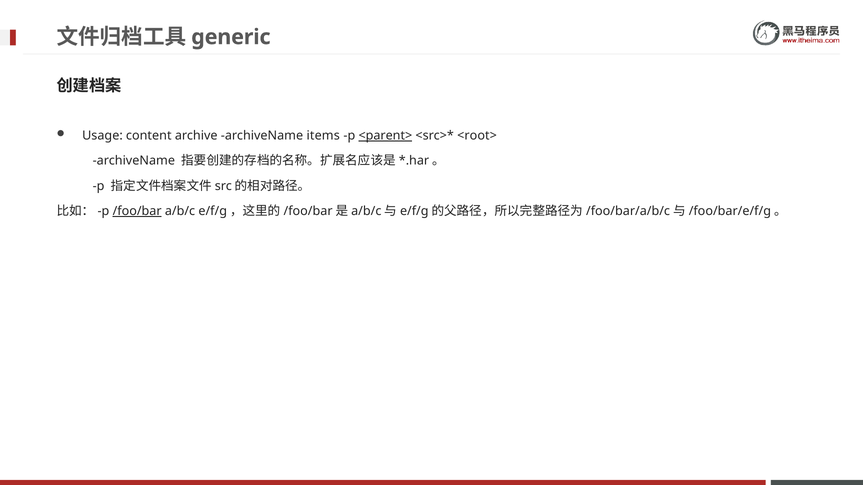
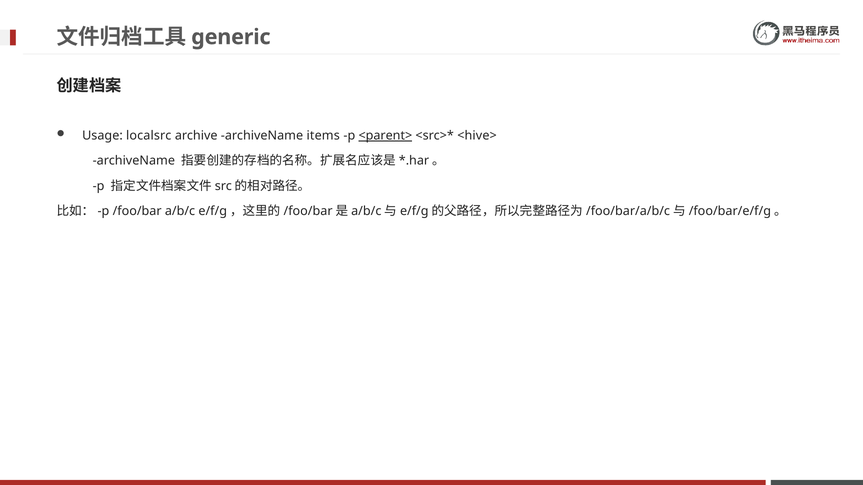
content: content -> localsrc
<root>: <root> -> <hive>
/foo/bar underline: present -> none
